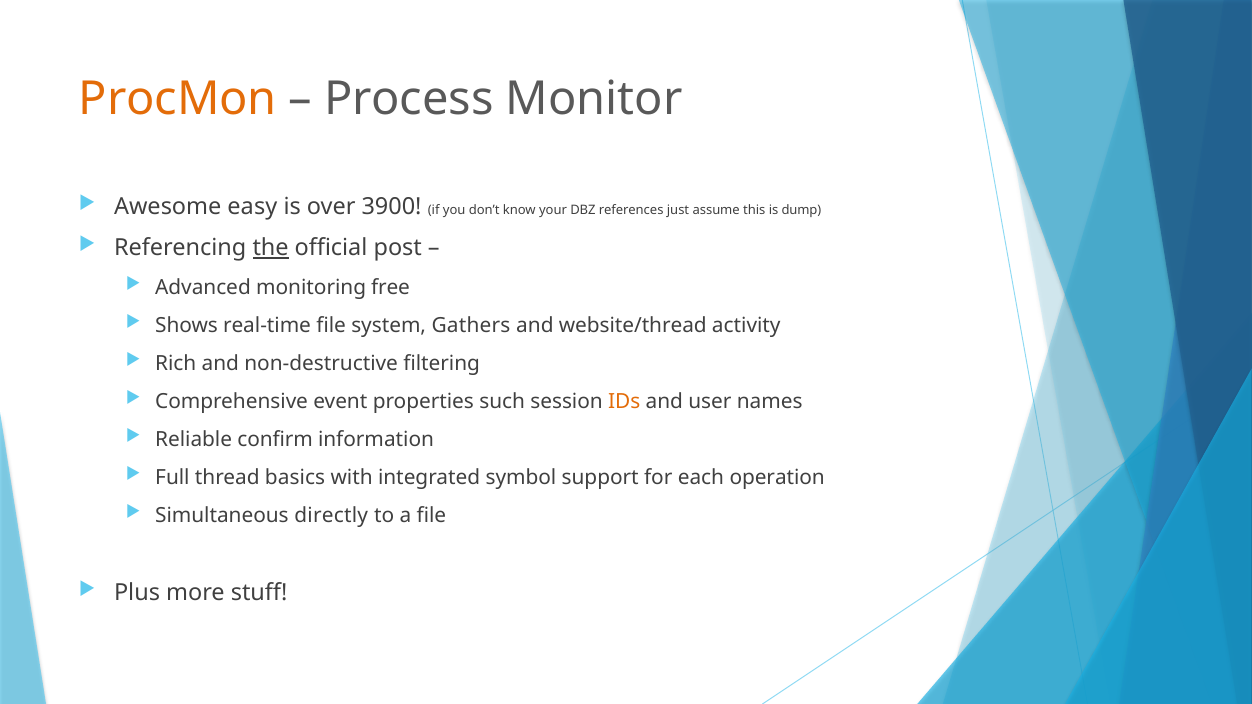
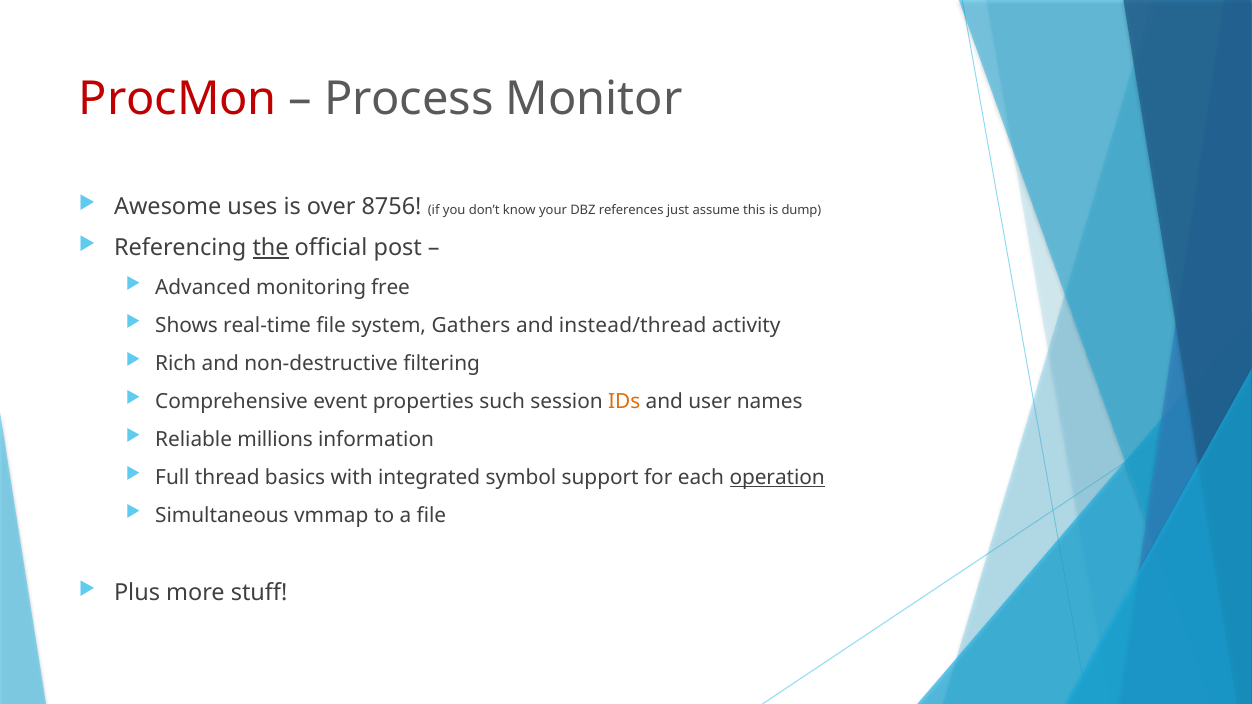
ProcMon colour: orange -> red
easy: easy -> uses
3900: 3900 -> 8756
website/thread: website/thread -> instead/thread
confirm: confirm -> millions
operation underline: none -> present
directly: directly -> vmmap
